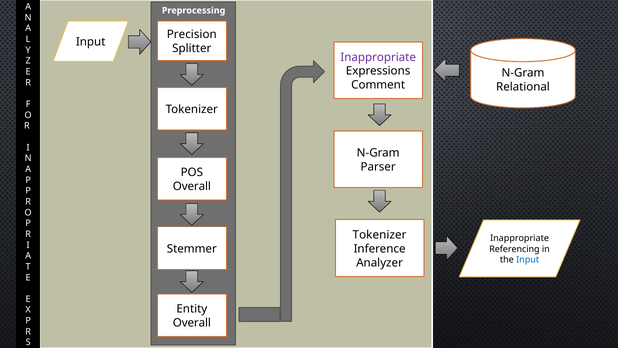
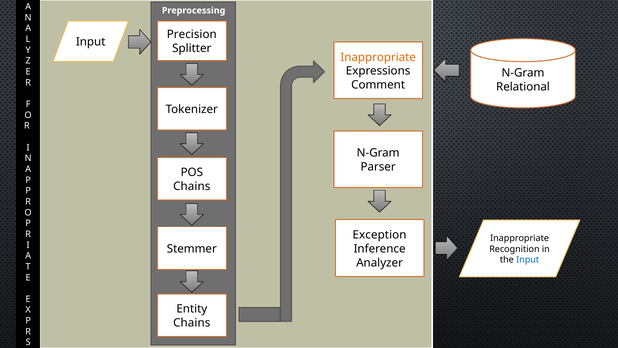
Inappropriate at (378, 57) colour: purple -> orange
Overall at (192, 186): Overall -> Chains
Tokenizer at (380, 235): Tokenizer -> Exception
Referencing: Referencing -> Recognition
Overall at (192, 323): Overall -> Chains
